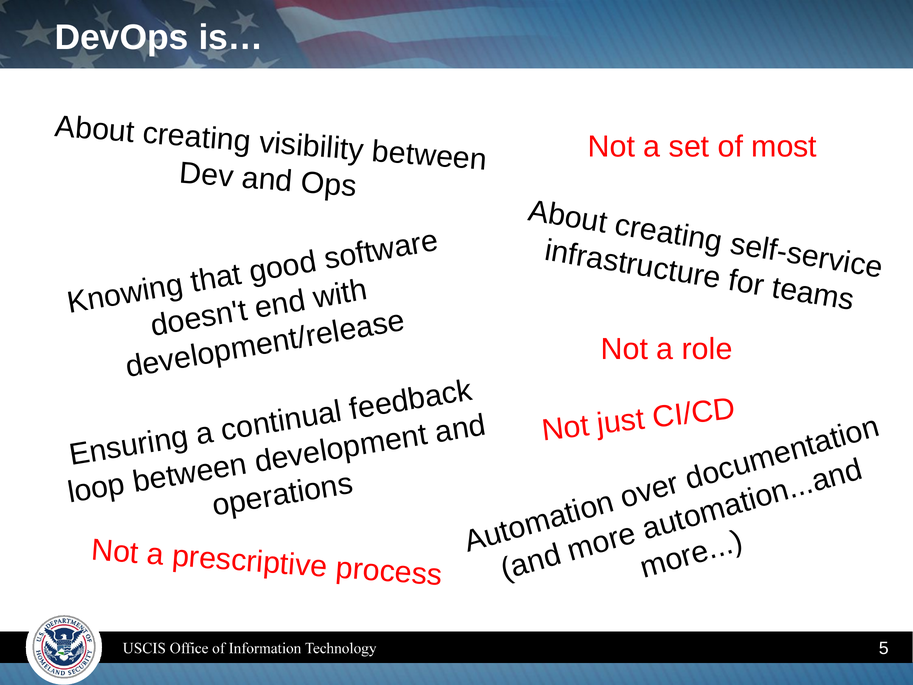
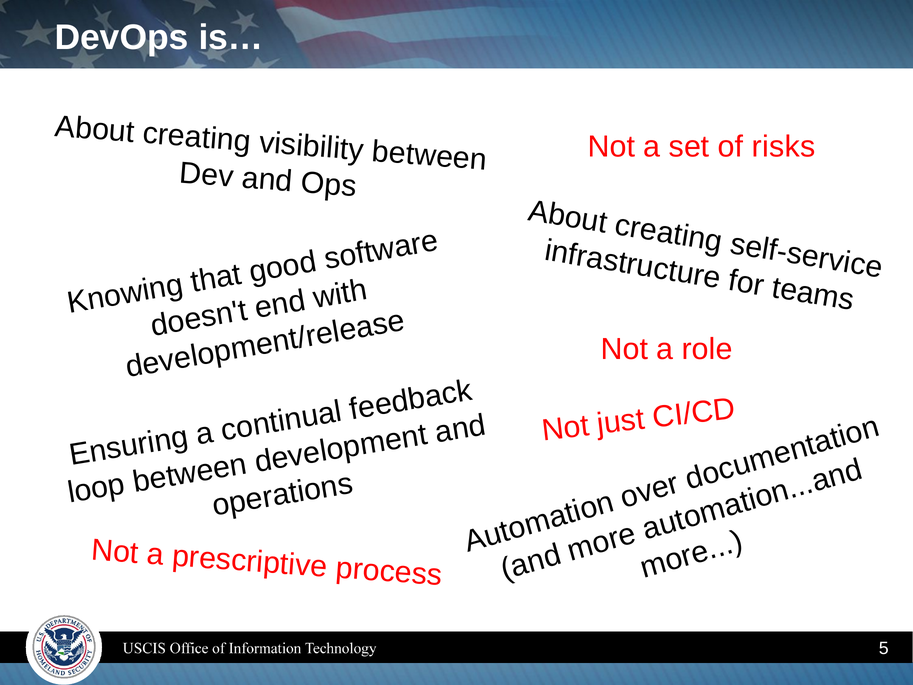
most: most -> risks
